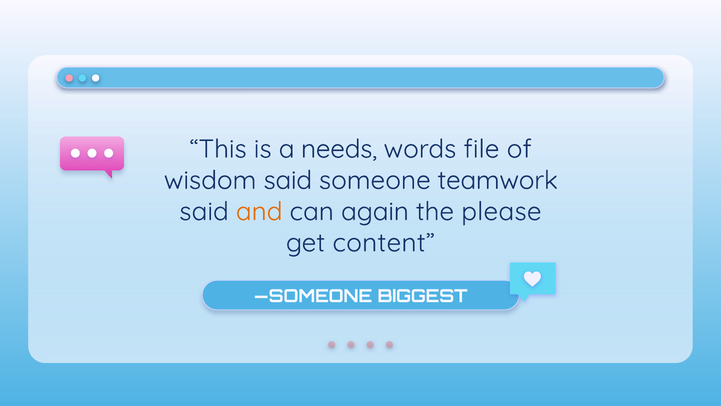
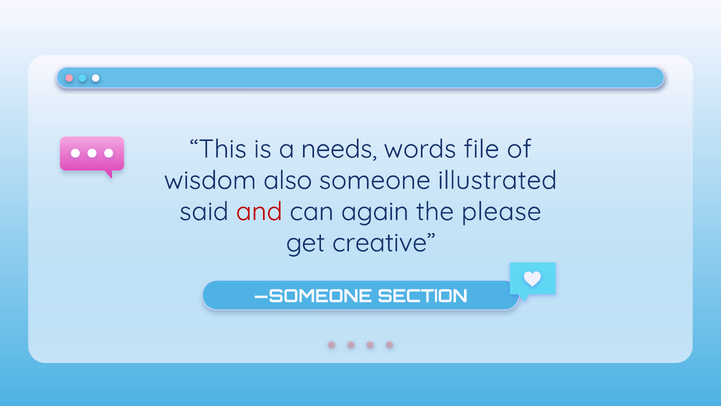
wisdom said: said -> also
teamwork: teamwork -> illustrated
and colour: orange -> red
content: content -> creative
BIGGEST: BIGGEST -> SECTION
